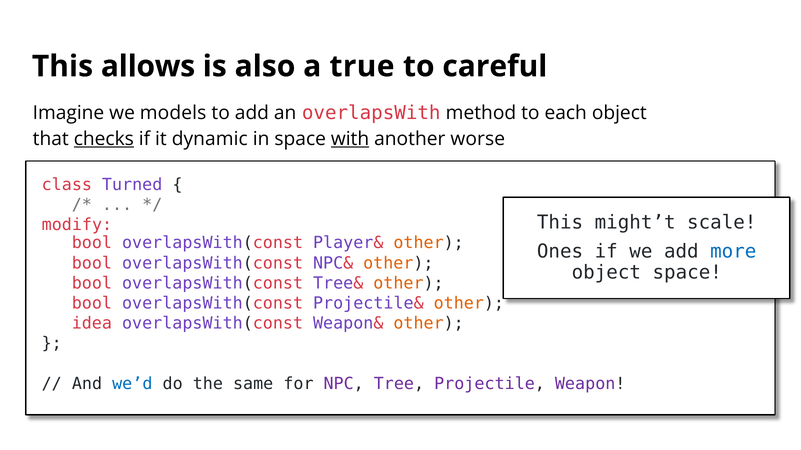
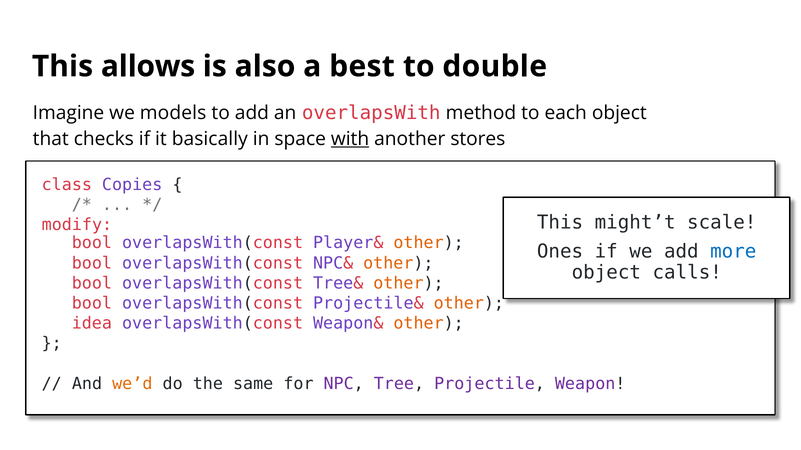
true: true -> best
careful: careful -> double
checks underline: present -> none
dynamic: dynamic -> basically
worse: worse -> stores
Turned: Turned -> Copies
object space: space -> calls
we’d colour: blue -> orange
